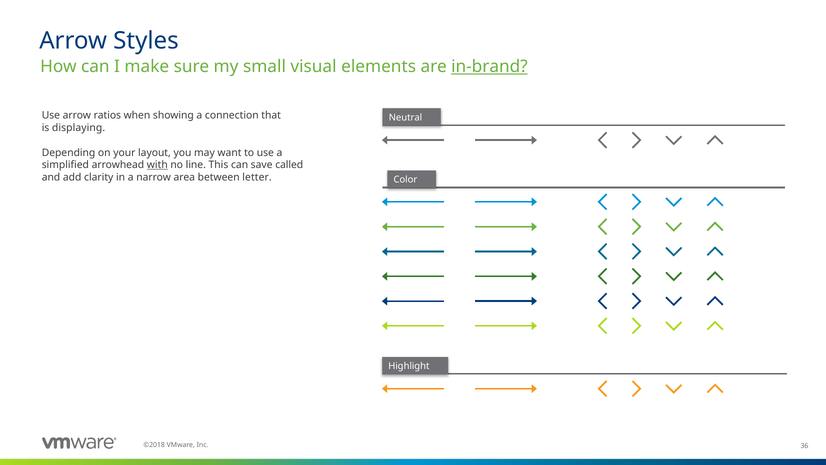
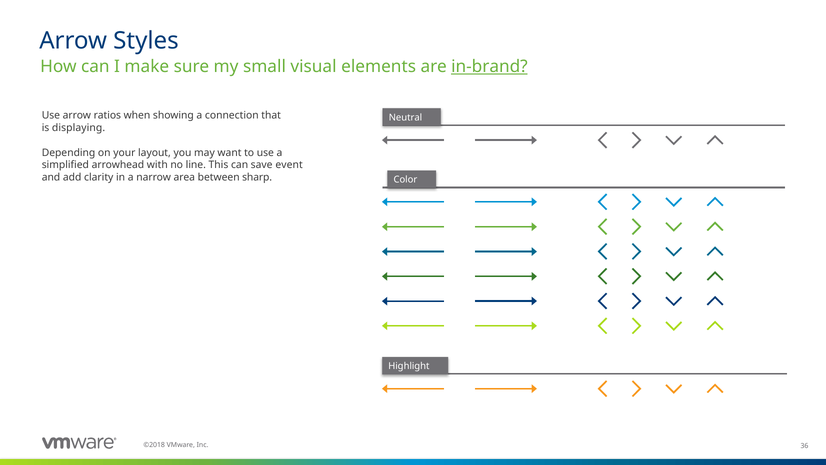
with underline: present -> none
called: called -> event
letter: letter -> sharp
